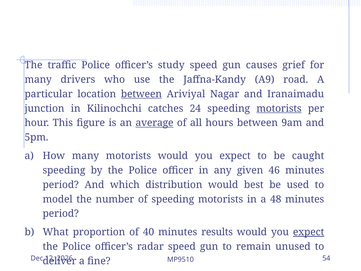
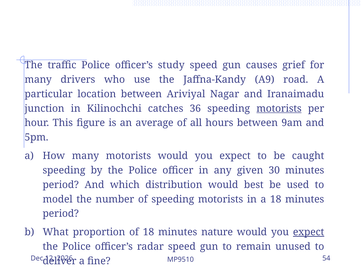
between at (141, 94) underline: present -> none
24: 24 -> 36
average underline: present -> none
46: 46 -> 30
a 48: 48 -> 18
of 40: 40 -> 18
results: results -> nature
